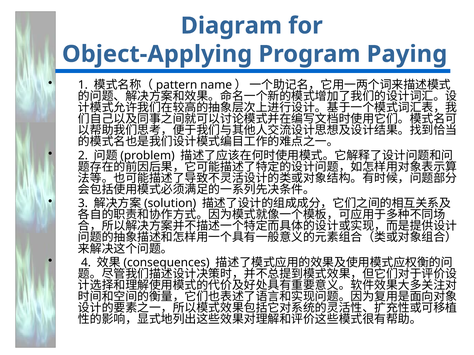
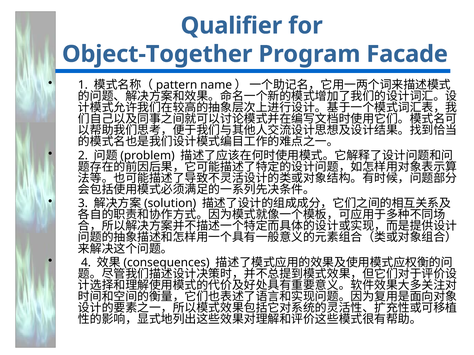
Diagram: Diagram -> Qualifier
Object-Applying: Object-Applying -> Object-Together
Paying: Paying -> Facade
